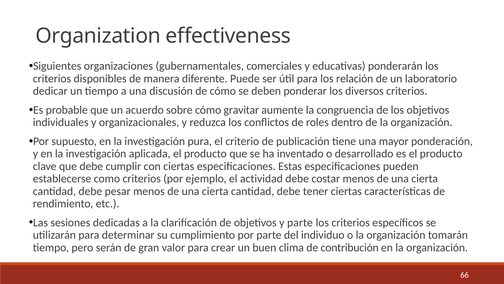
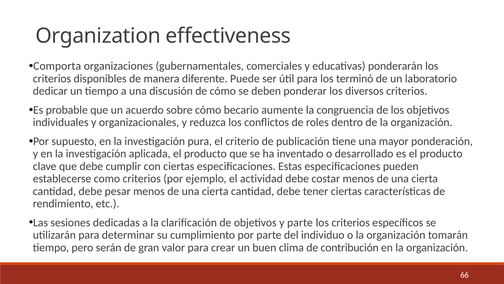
Siguientes: Siguientes -> Comporta
relación: relación -> terminó
gravitar: gravitar -> becario
